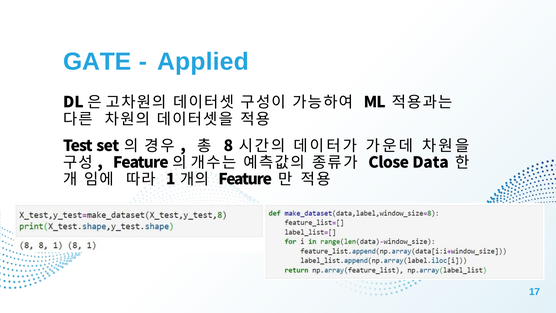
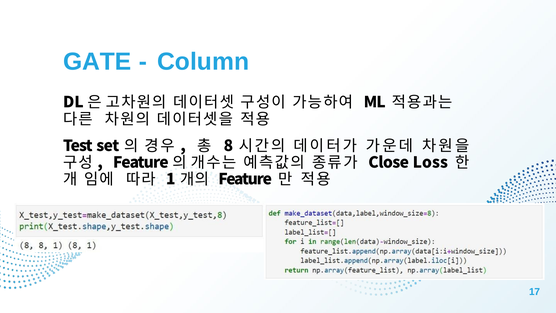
Applied: Applied -> Column
Data: Data -> Loss
